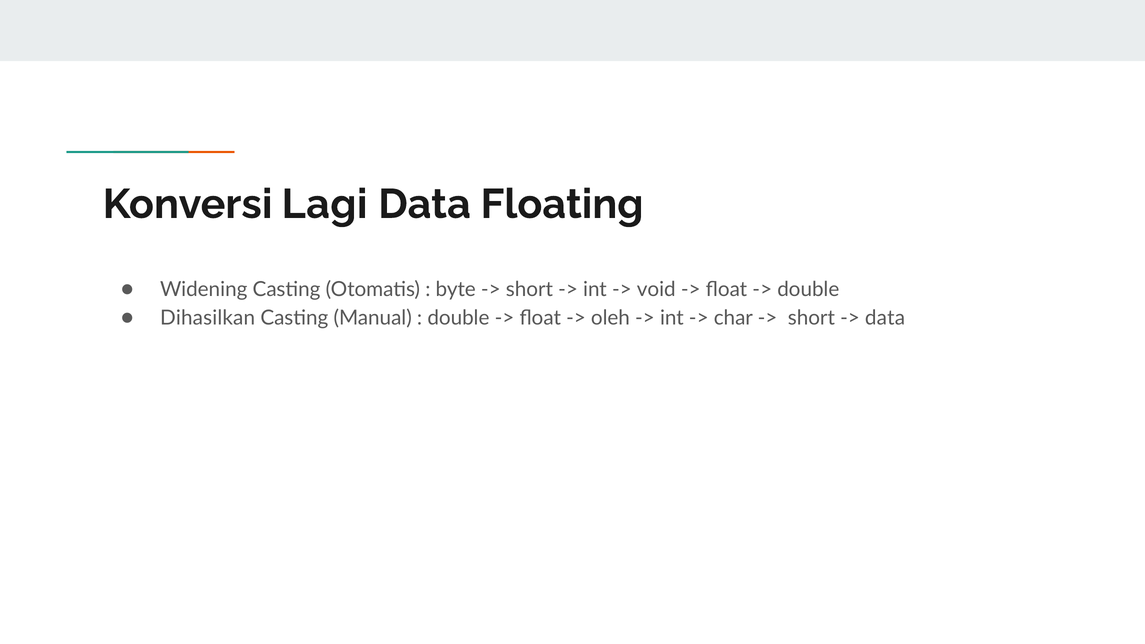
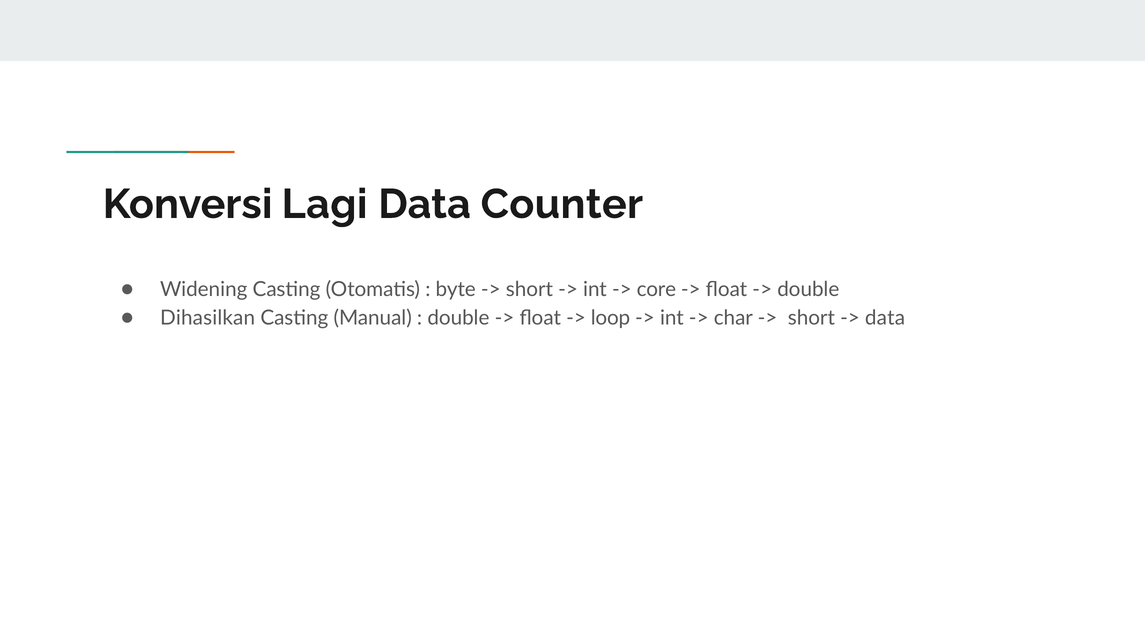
Floating: Floating -> Counter
void: void -> core
oleh: oleh -> loop
